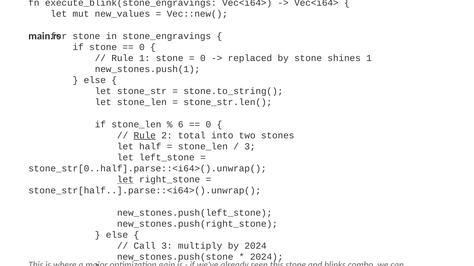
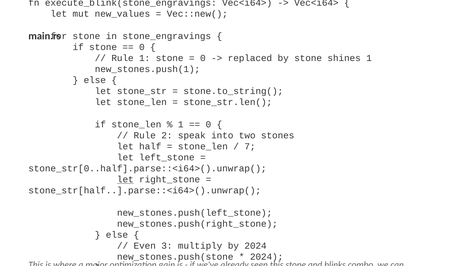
6 at (181, 125): 6 -> 1
Rule at (145, 136) underline: present -> none
total: total -> speak
3 at (250, 147): 3 -> 7
Call: Call -> Even
